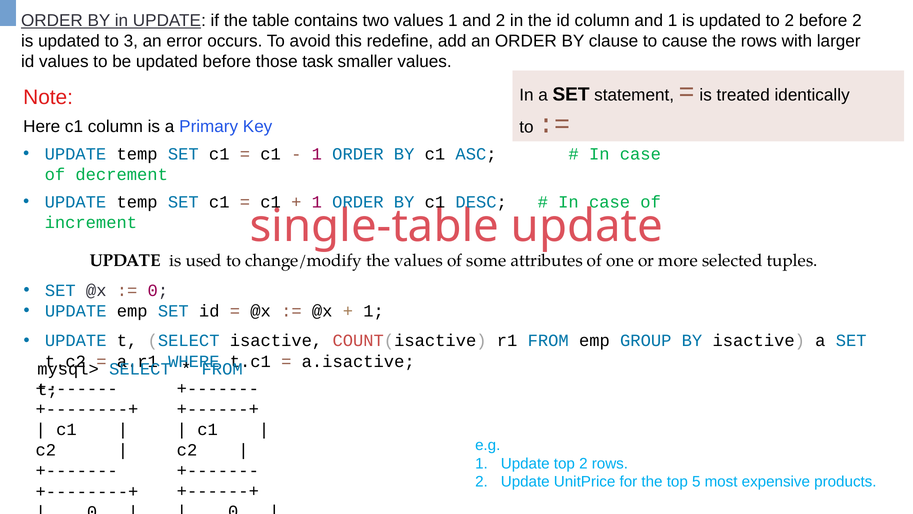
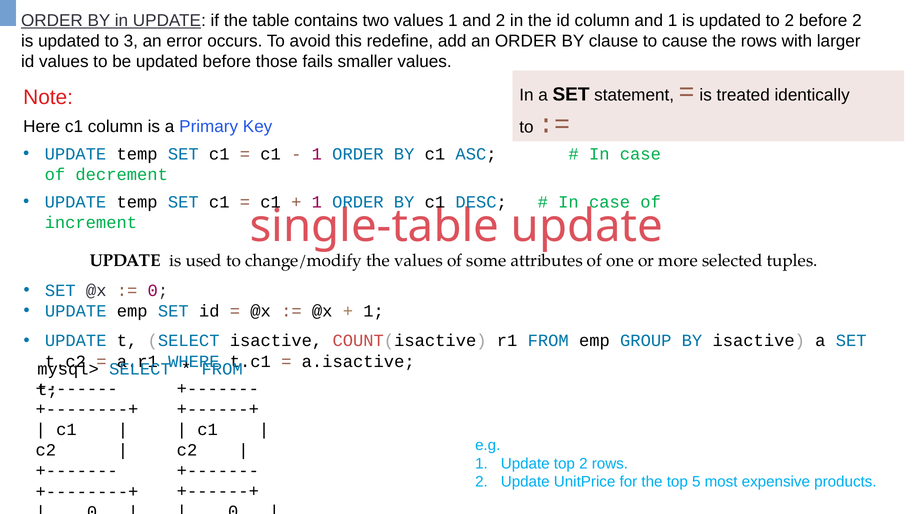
task: task -> fails
